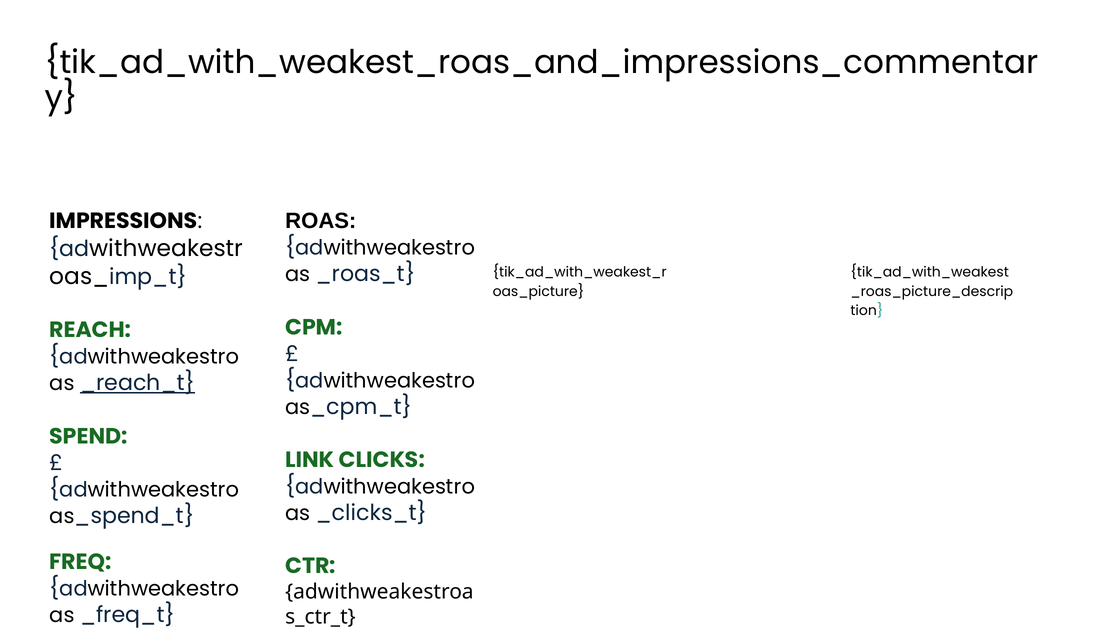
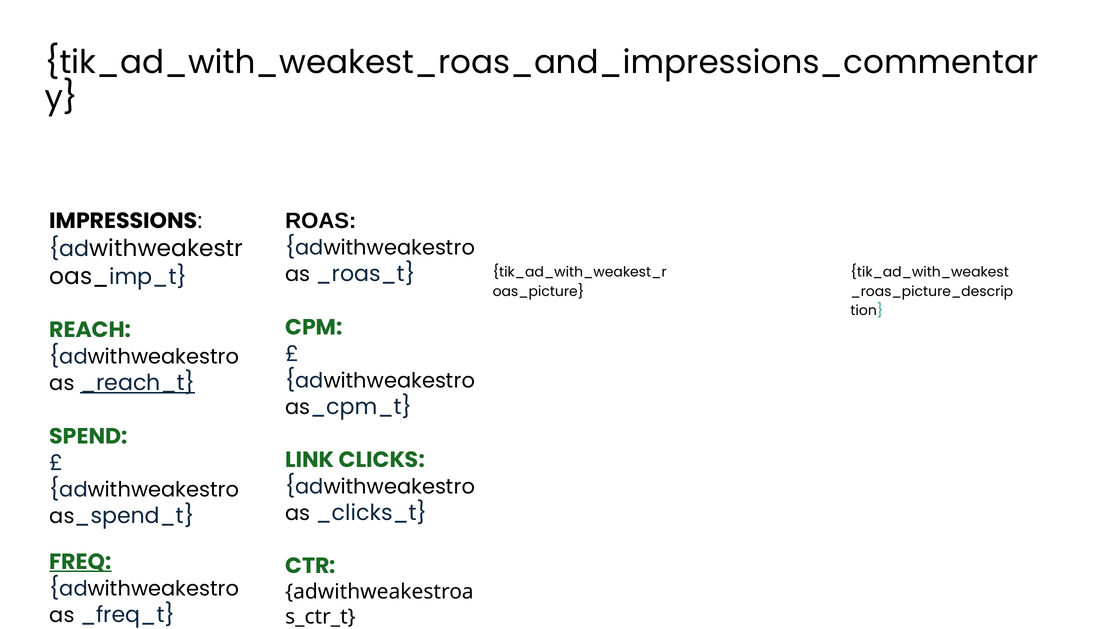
FREQ underline: none -> present
